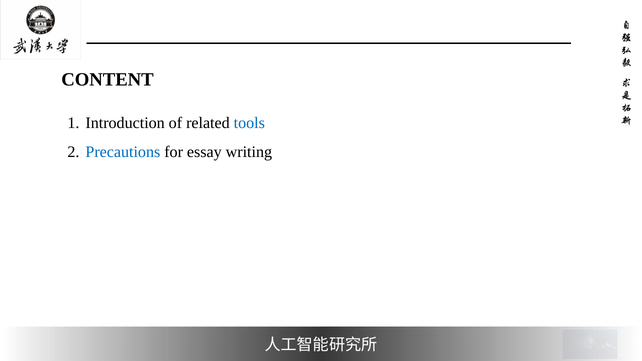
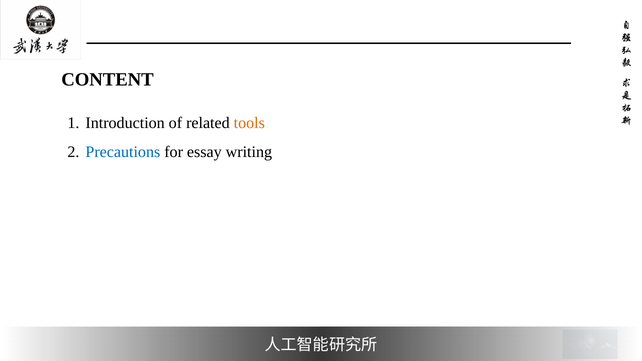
tools colour: blue -> orange
